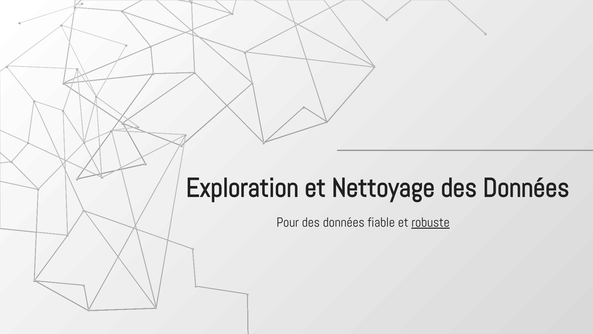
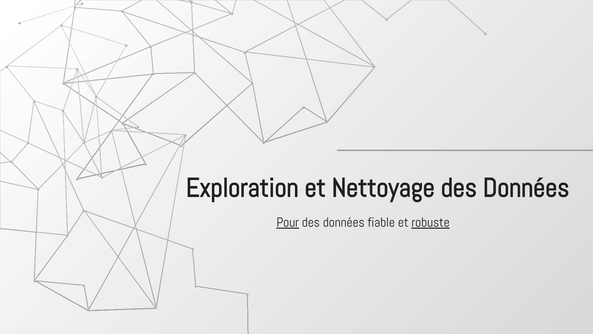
Pour underline: none -> present
